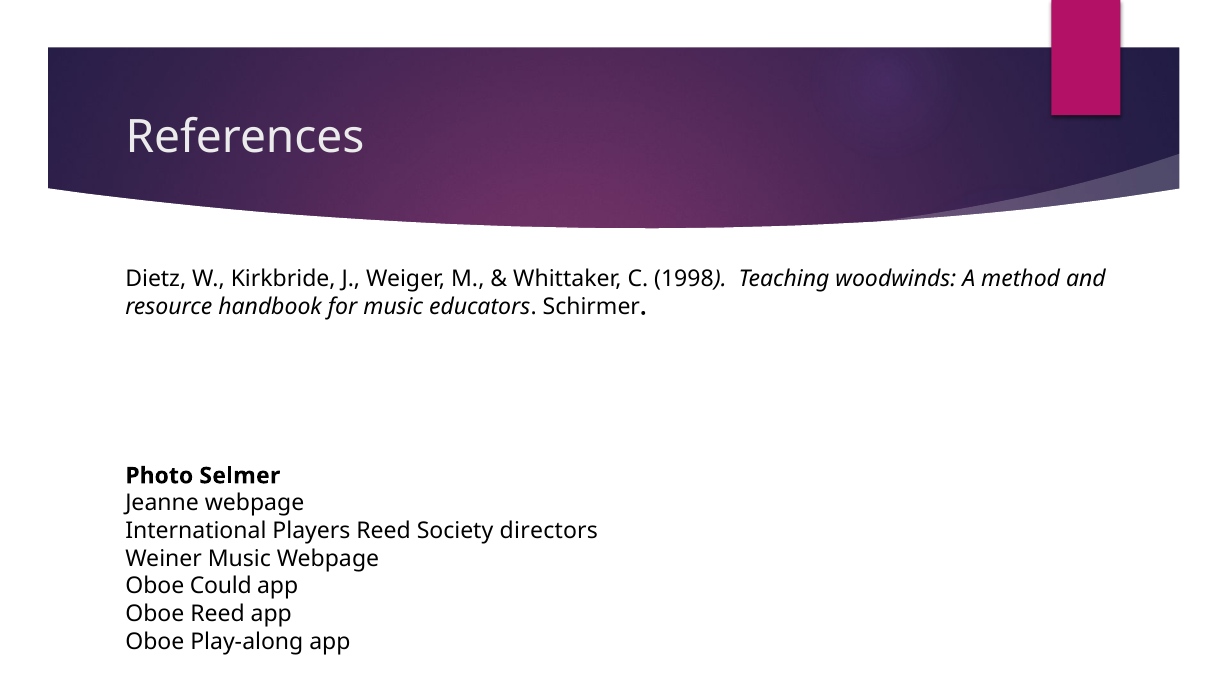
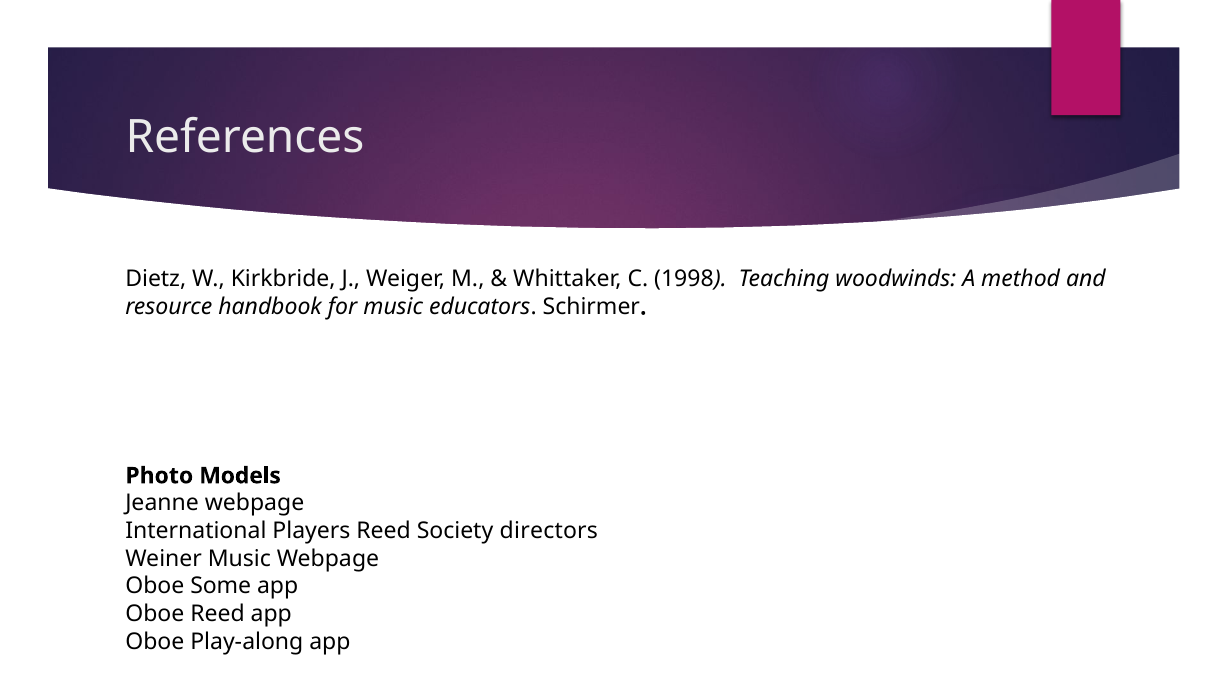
Selmer: Selmer -> Models
Could: Could -> Some
